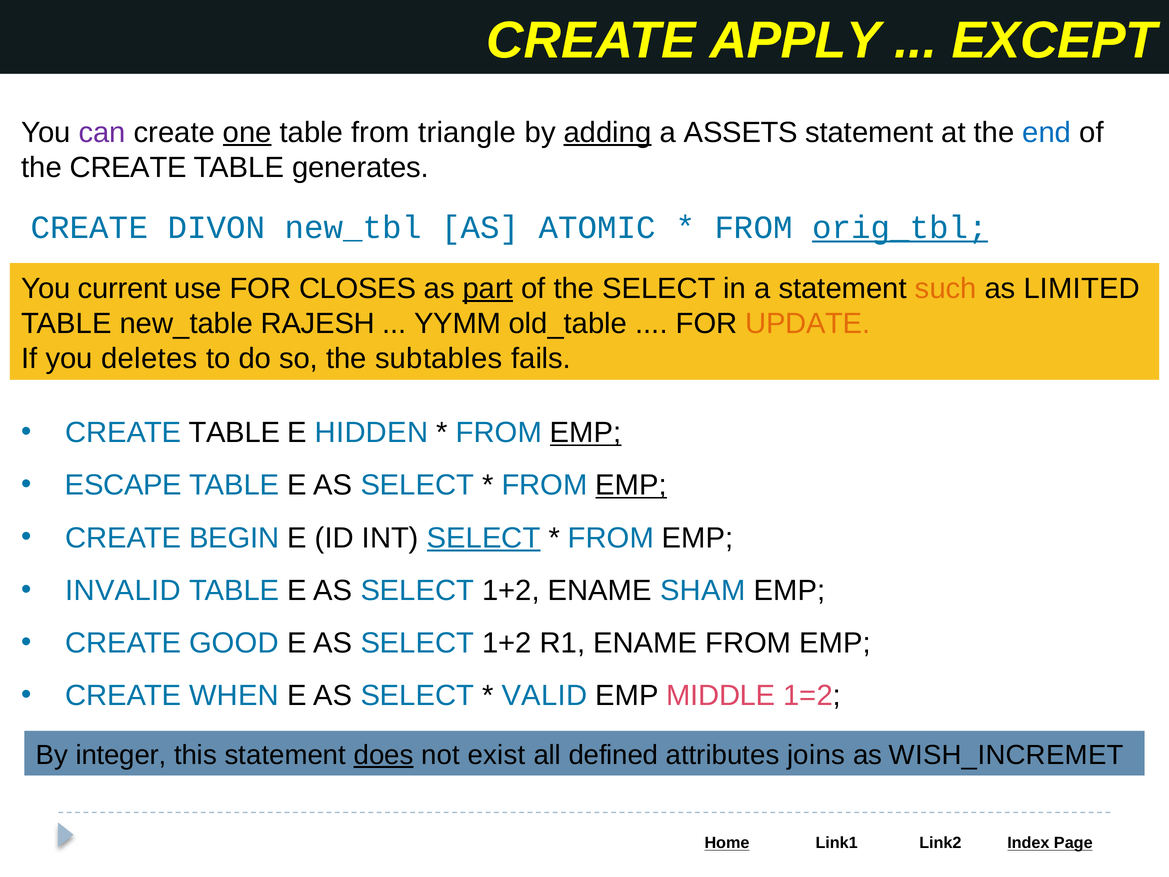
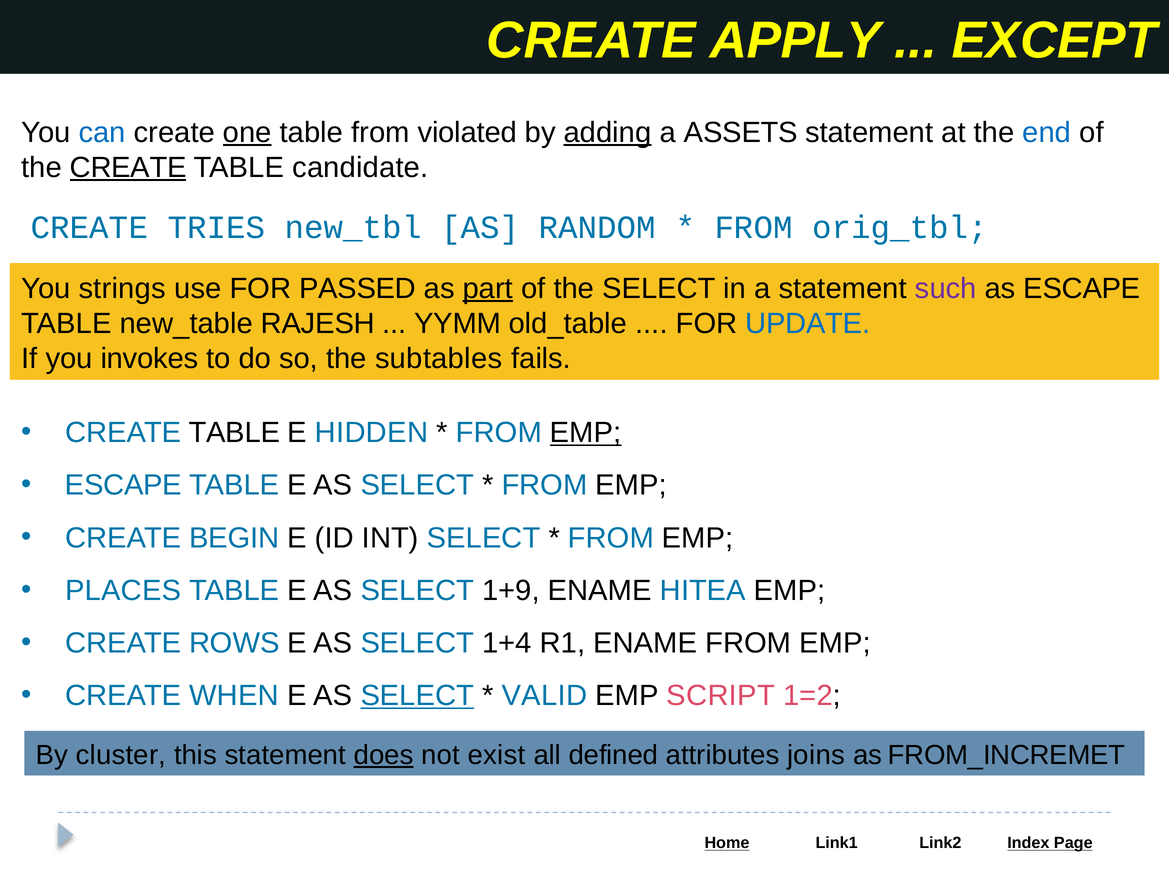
can colour: purple -> blue
triangle: triangle -> violated
CREATE at (128, 168) underline: none -> present
generates: generates -> candidate
DIVON: DIVON -> TRIES
ATOMIC: ATOMIC -> RANDOM
orig_tbl underline: present -> none
current: current -> strings
CLOSES: CLOSES -> PASSED
such colour: orange -> purple
as LIMITED: LIMITED -> ESCAPE
UPDATE colour: orange -> blue
deletes: deletes -> invokes
EMP at (631, 485) underline: present -> none
SELECT at (484, 538) underline: present -> none
INVALID: INVALID -> PLACES
1+2 at (511, 590): 1+2 -> 1+9
SHAM: SHAM -> HITEA
GOOD: GOOD -> ROWS
1+2 at (507, 643): 1+2 -> 1+4
SELECT at (417, 696) underline: none -> present
MIDDLE: MIDDLE -> SCRIPT
integer: integer -> cluster
WISH_INCREMET: WISH_INCREMET -> FROM_INCREMET
